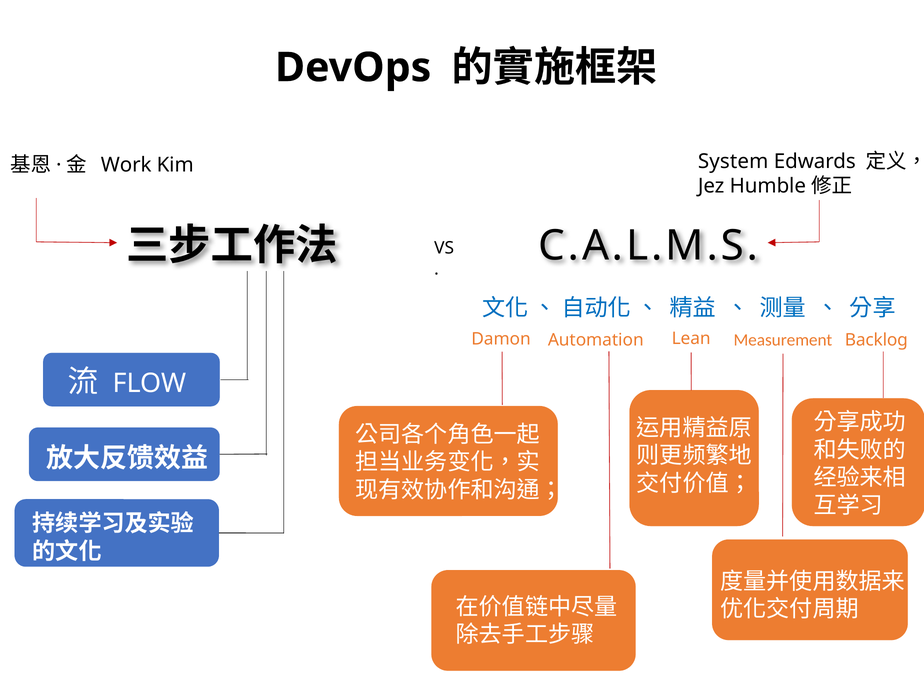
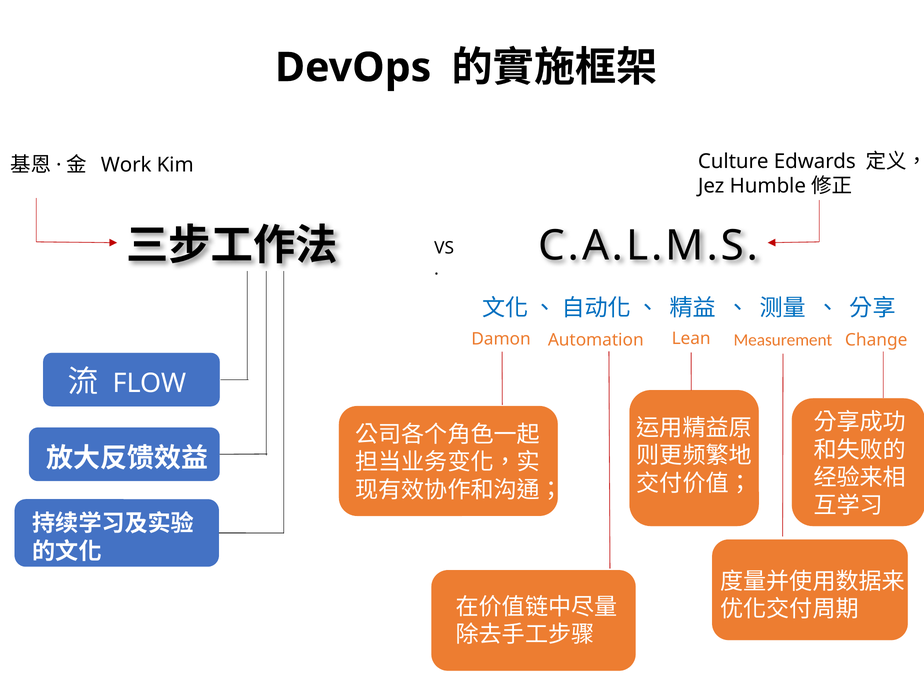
System: System -> Culture
Backlog: Backlog -> Change
